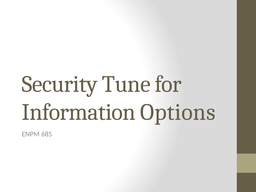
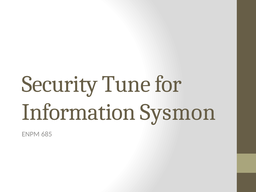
Options: Options -> Sysmon
